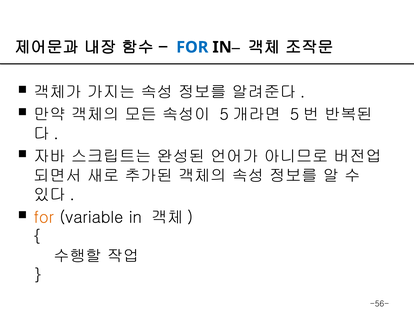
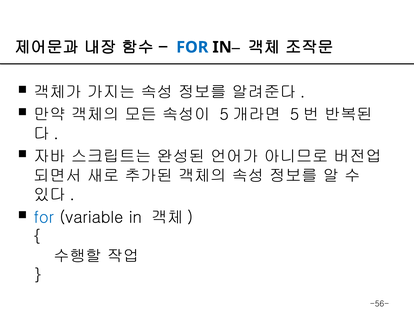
for at (44, 218) colour: orange -> blue
